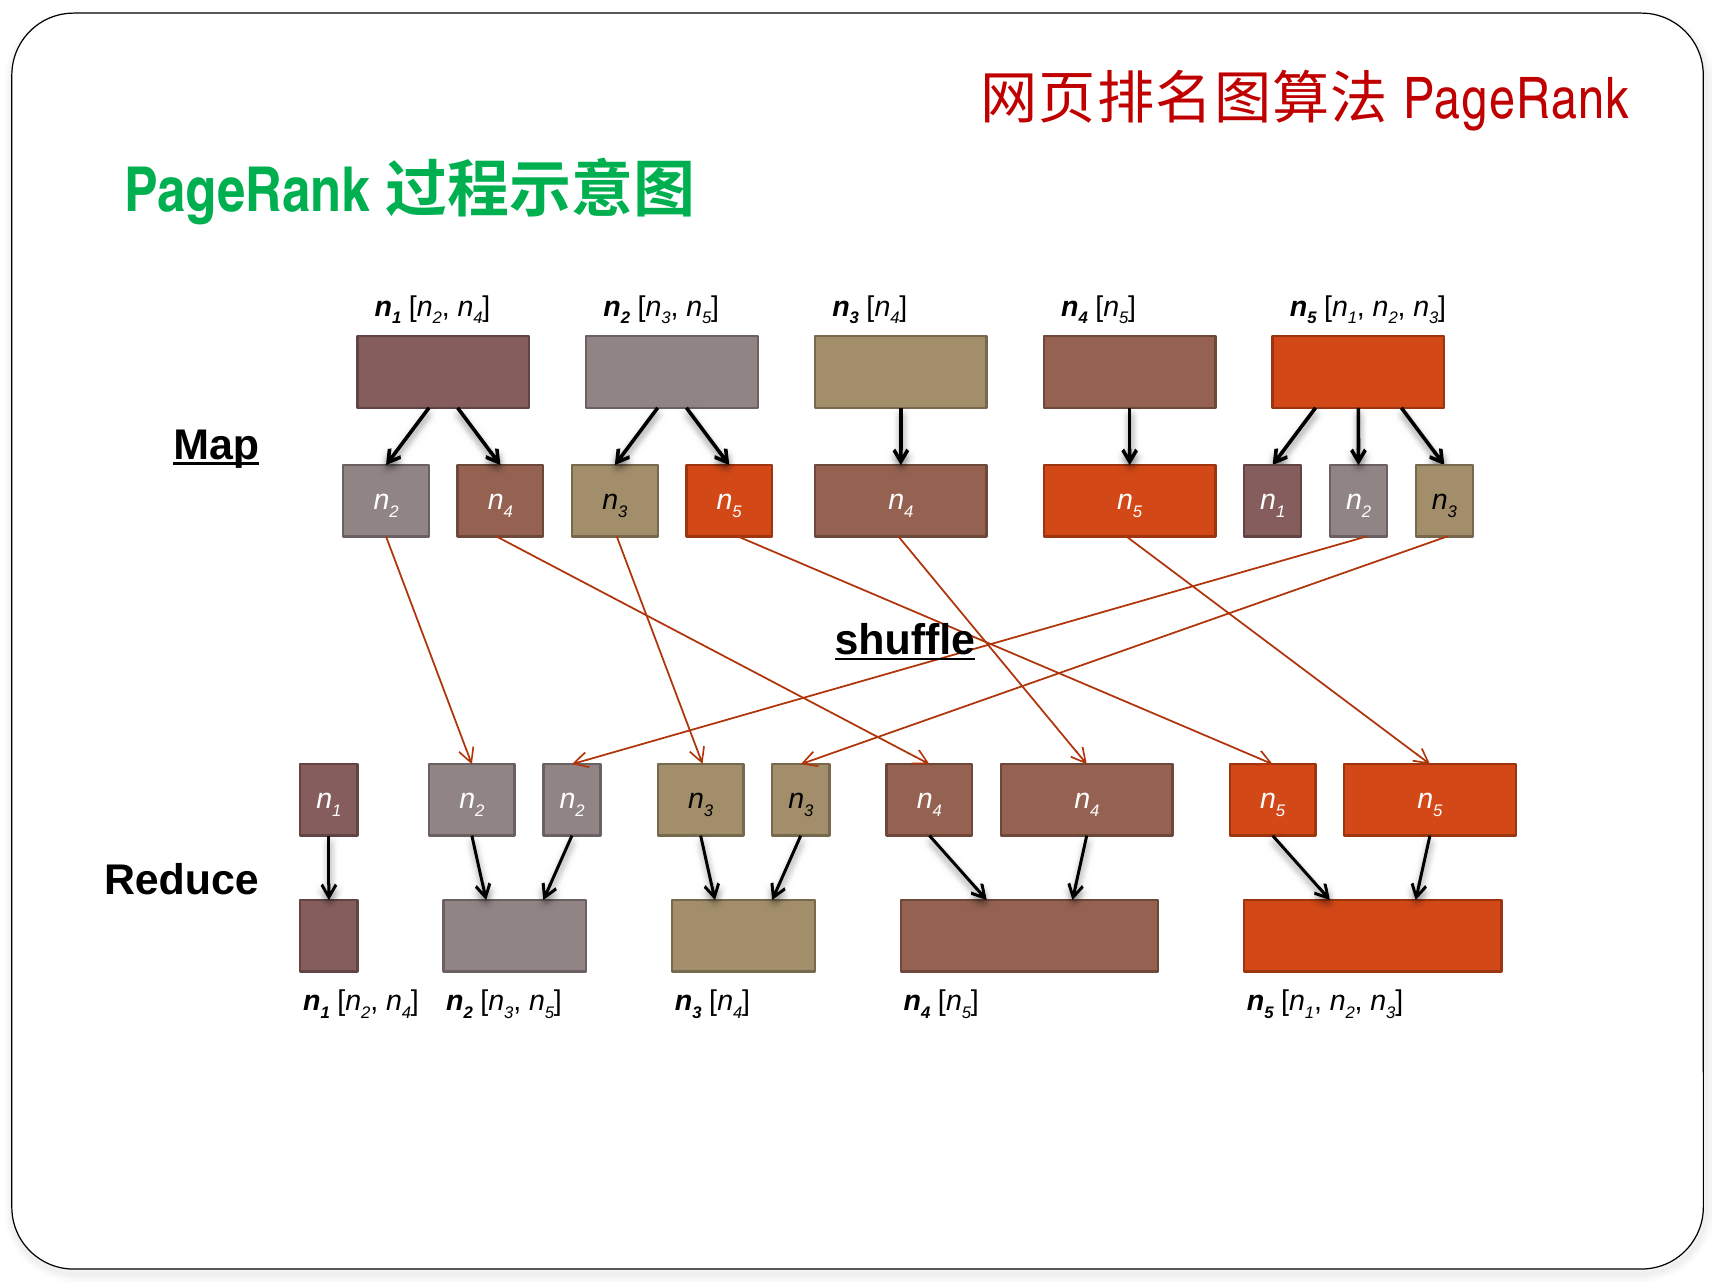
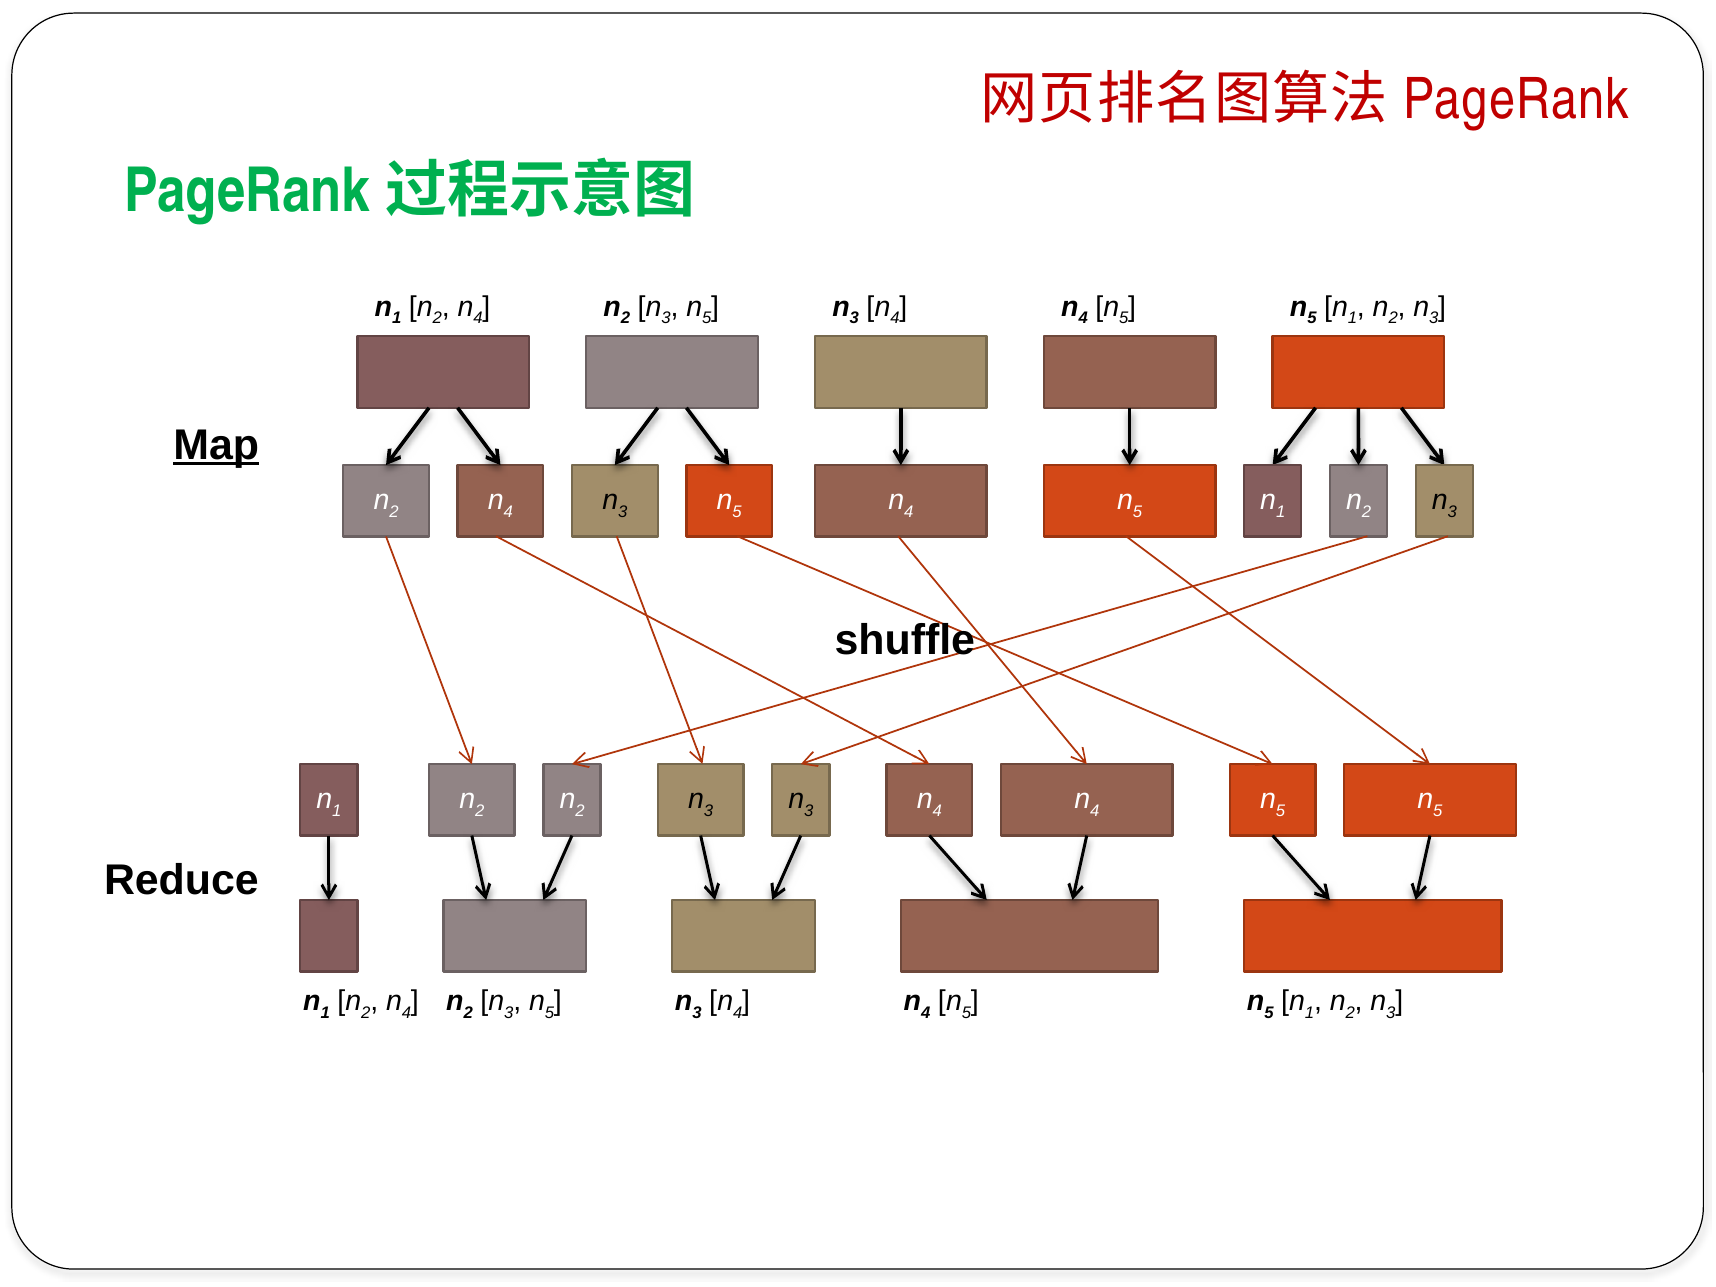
shuffle underline: present -> none
